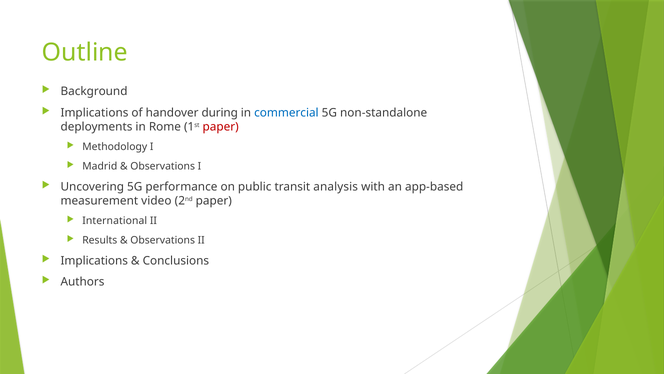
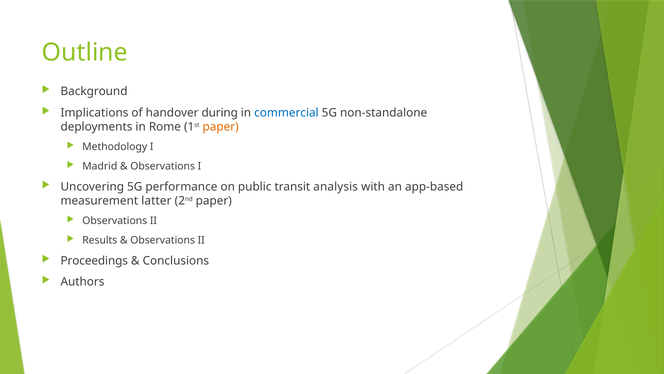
paper at (221, 127) colour: red -> orange
video: video -> latter
International at (115, 221): International -> Observations
Implications at (94, 260): Implications -> Proceedings
